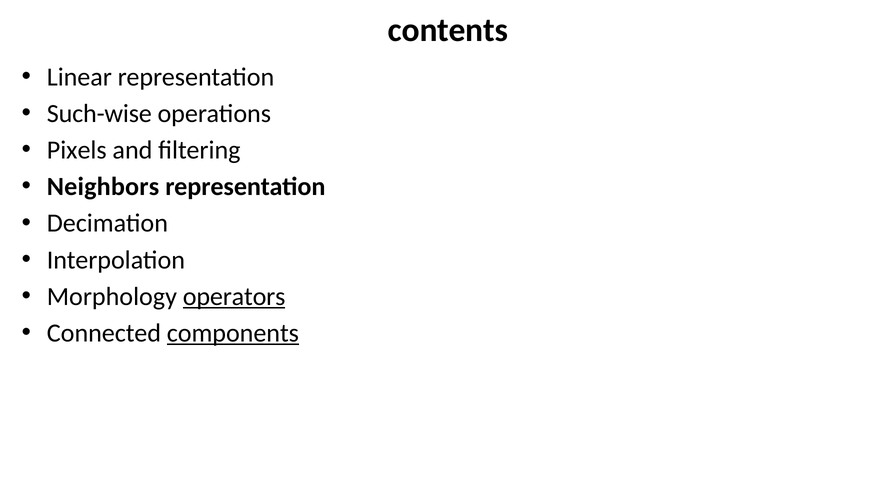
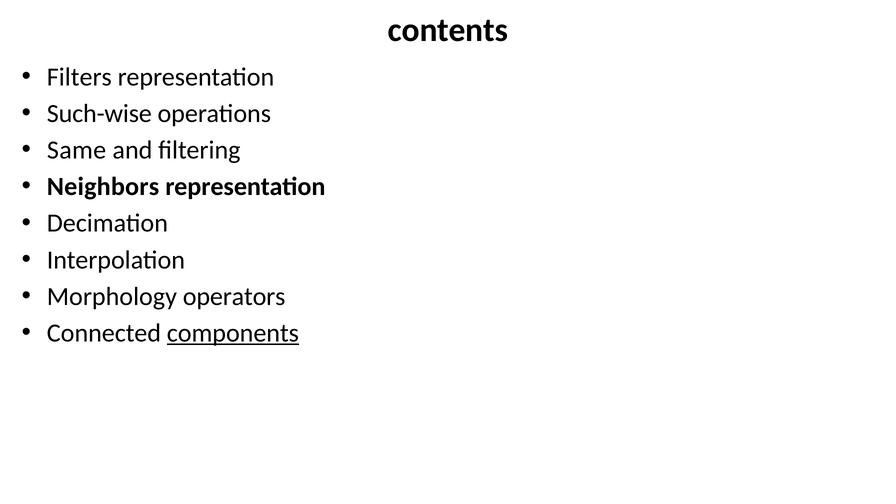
Linear: Linear -> Filters
Pixels: Pixels -> Same
operators underline: present -> none
